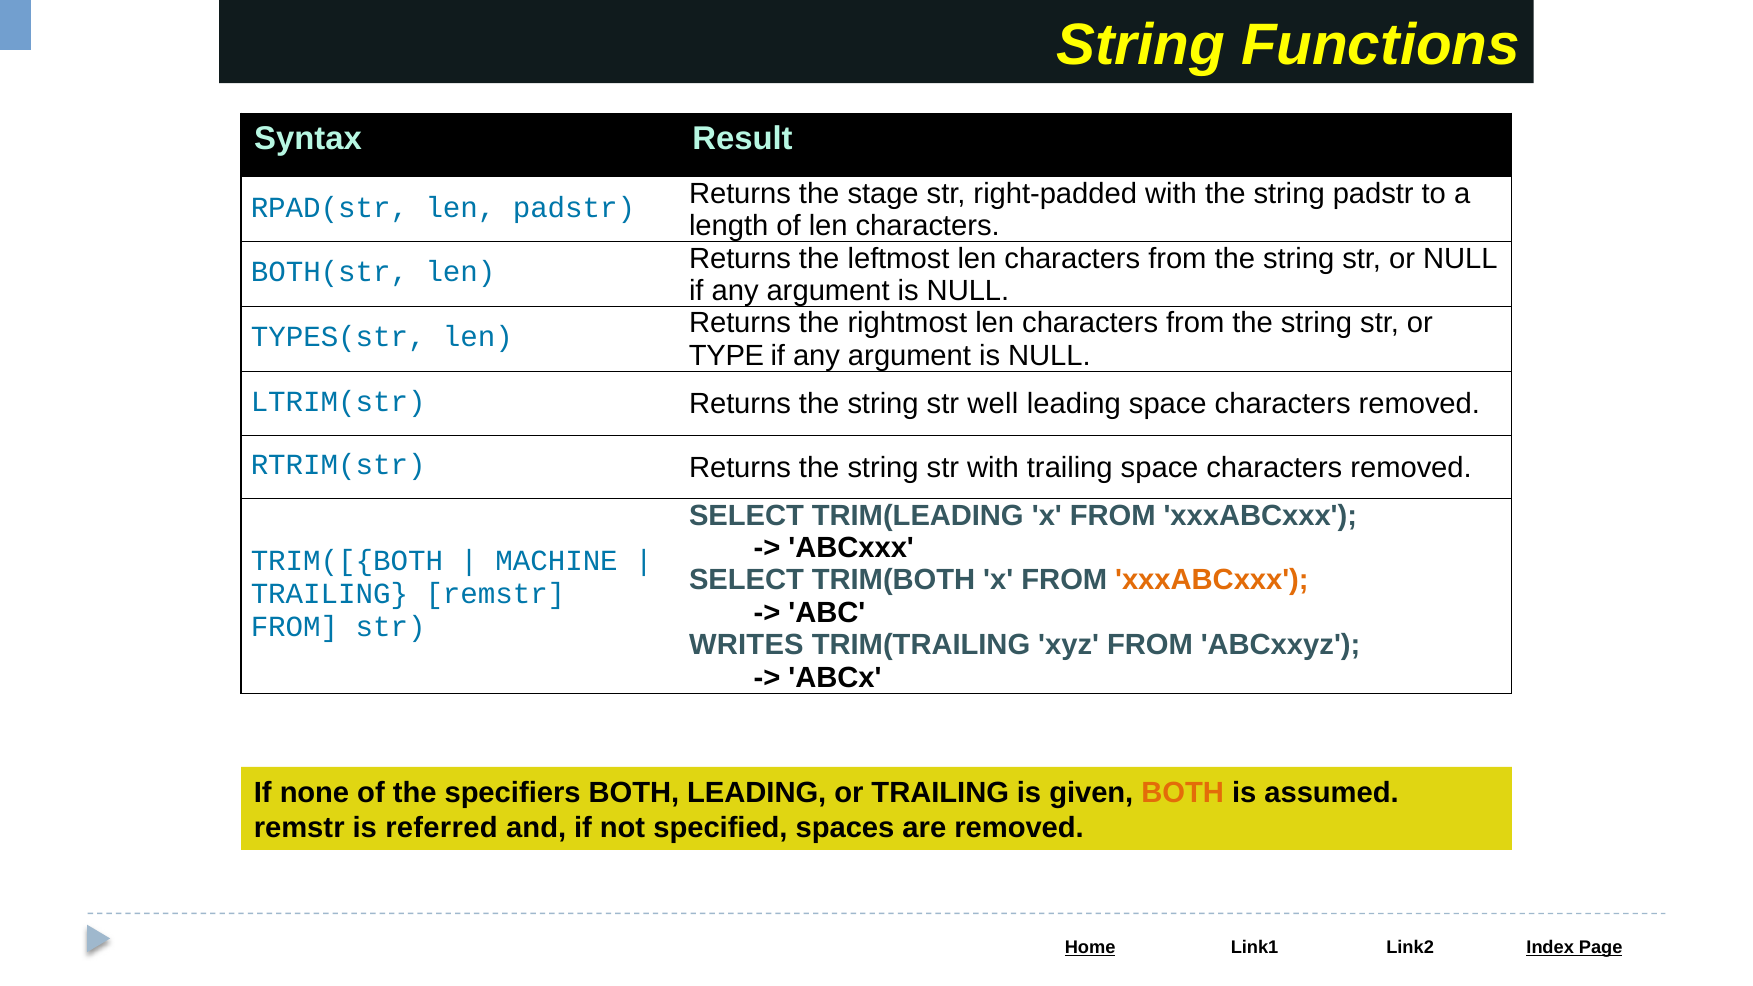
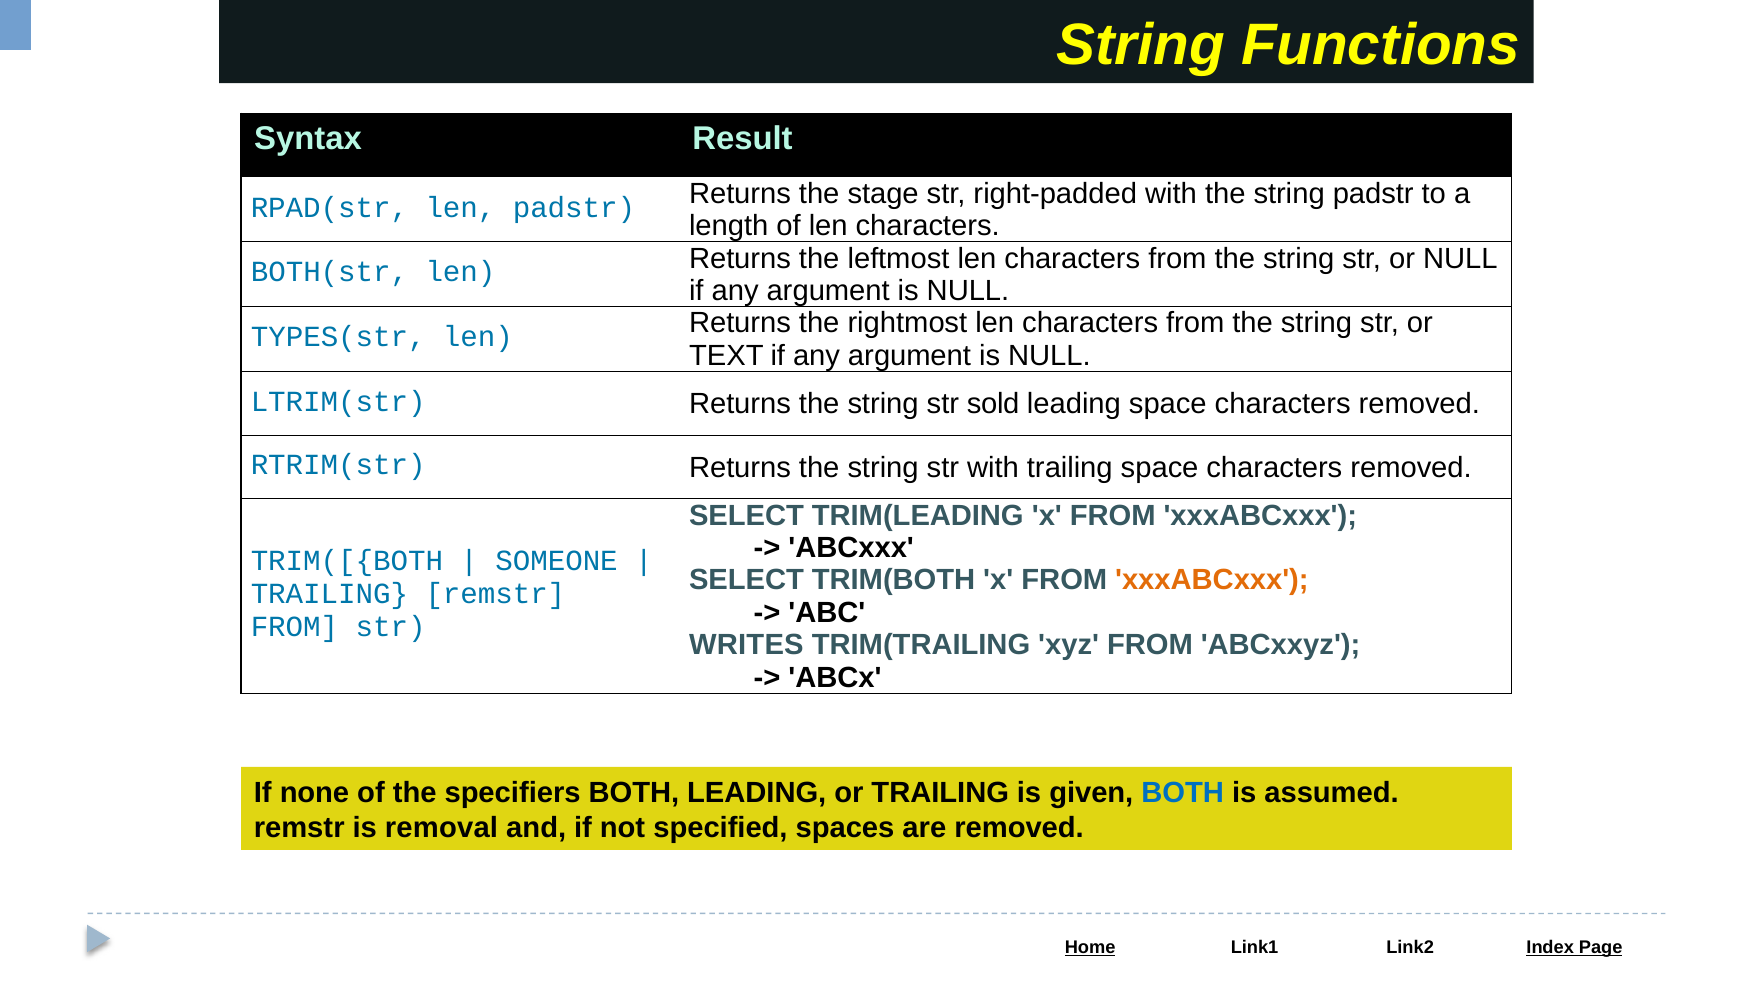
TYPE: TYPE -> TEXT
well: well -> sold
MACHINE: MACHINE -> SOMEONE
BOTH at (1183, 793) colour: orange -> blue
referred: referred -> removal
